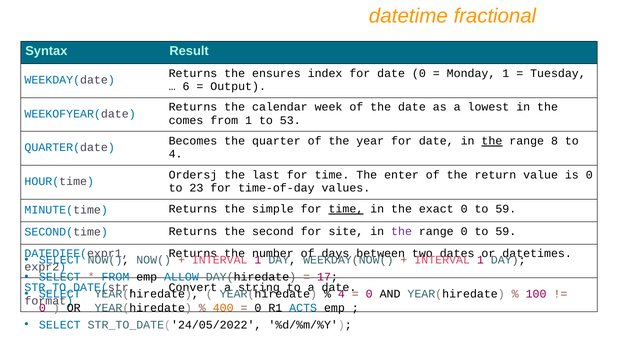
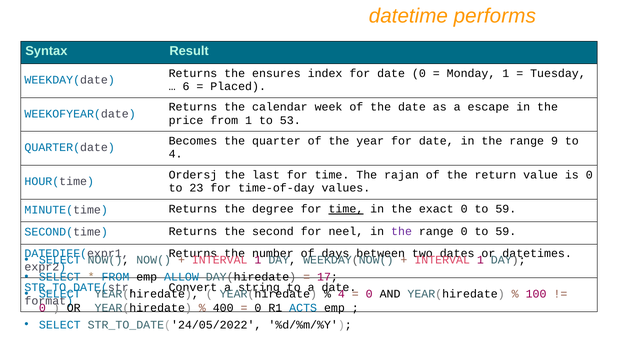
fractional: fractional -> performs
Output: Output -> Placed
lowest: lowest -> escape
comes: comes -> price
the at (492, 141) underline: present -> none
8: 8 -> 9
enter: enter -> rajan
simple: simple -> degree
site: site -> neel
400 colour: orange -> black
